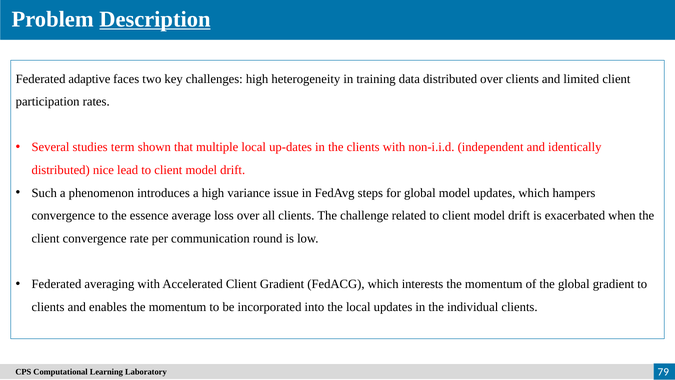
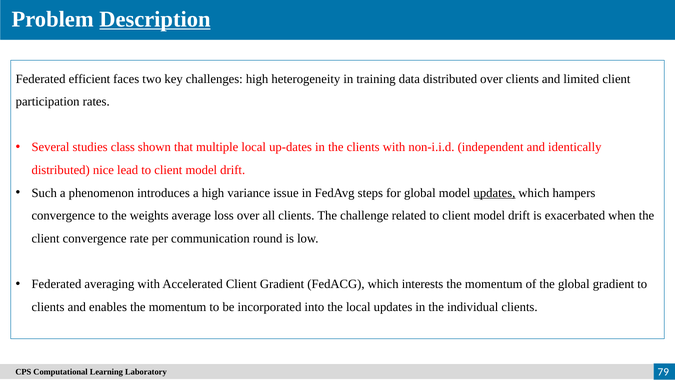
adaptive: adaptive -> efficient
term: term -> class
updates at (494, 193) underline: none -> present
essence: essence -> weights
